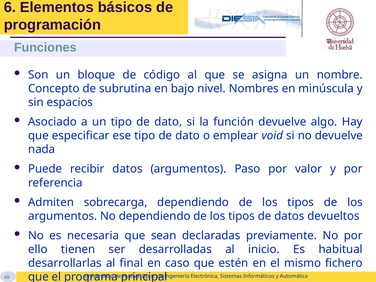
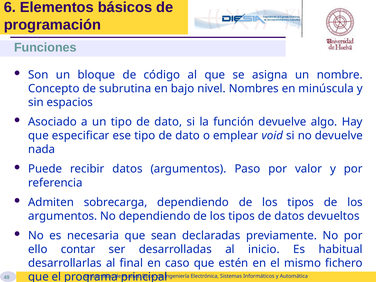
tienen: tienen -> contar
